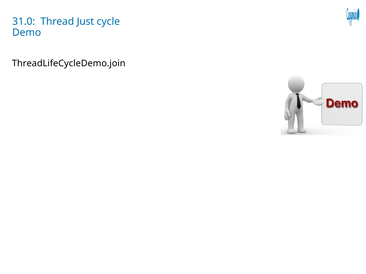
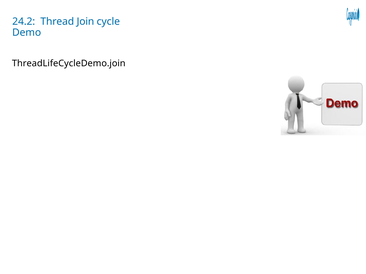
31.0: 31.0 -> 24.2
Just: Just -> Join
